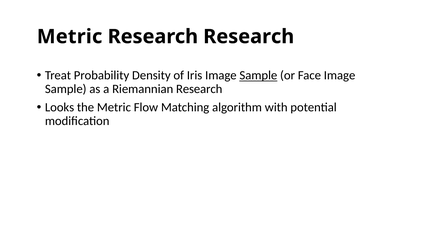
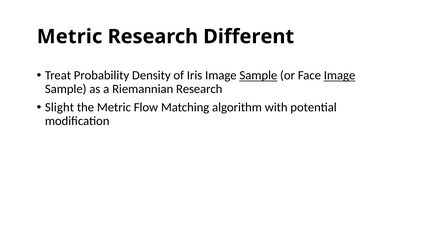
Research Research: Research -> Different
Image at (340, 75) underline: none -> present
Looks: Looks -> Slight
